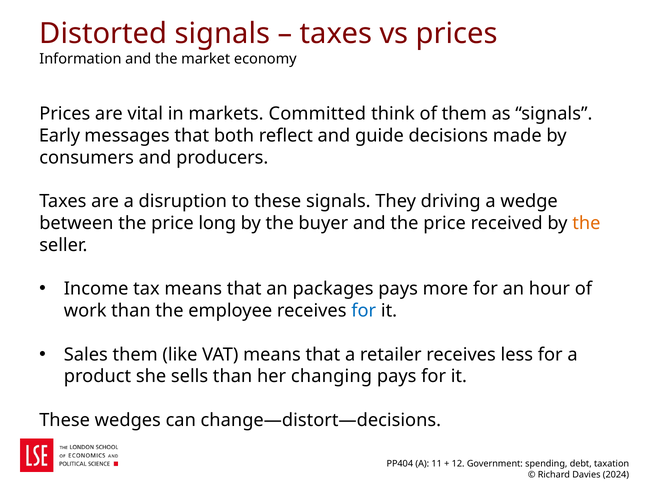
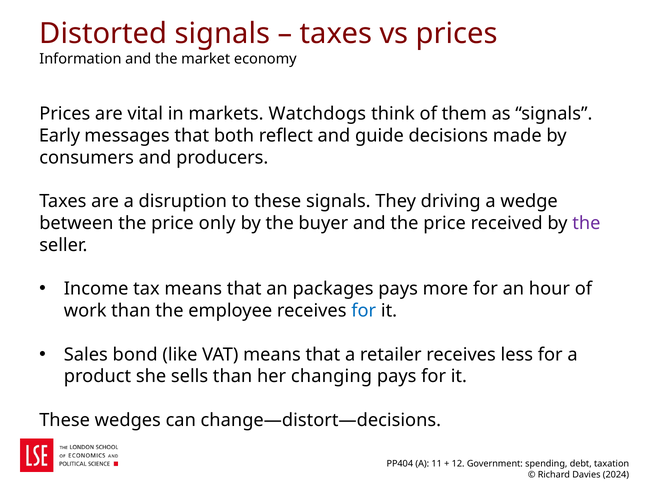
Committed: Committed -> Watchdogs
long: long -> only
the at (586, 223) colour: orange -> purple
Sales them: them -> bond
